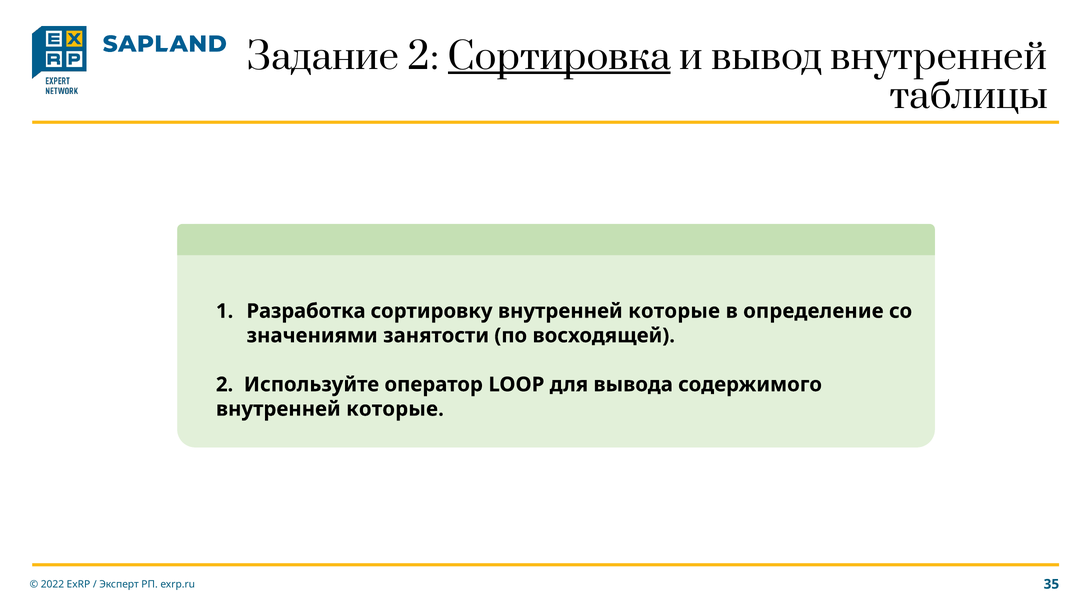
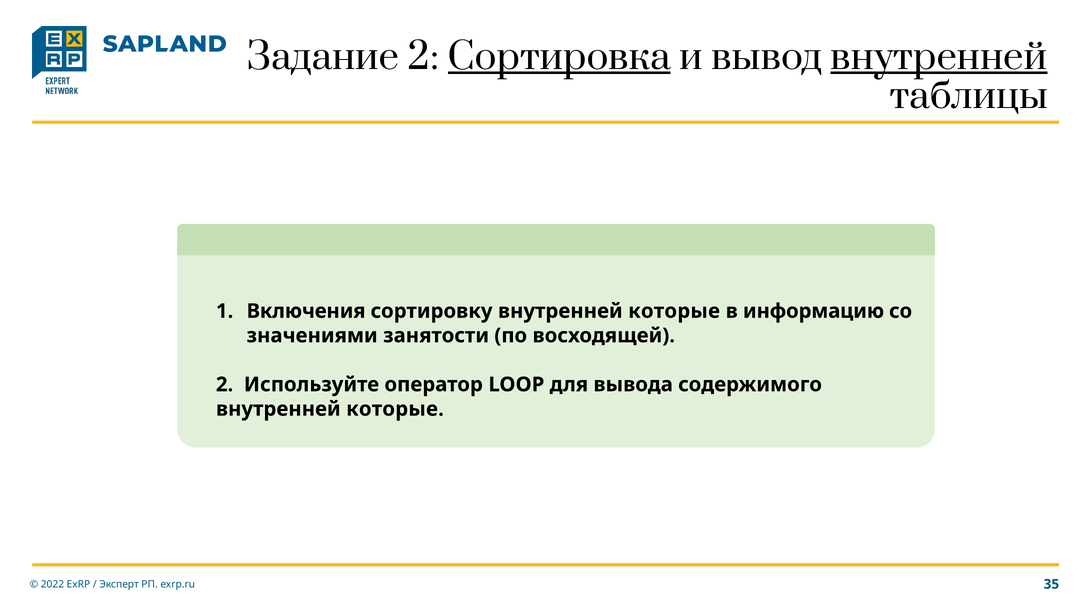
внутренней at (939, 57) underline: none -> present
Разработка: Разработка -> Включения
определение: определение -> информацию
